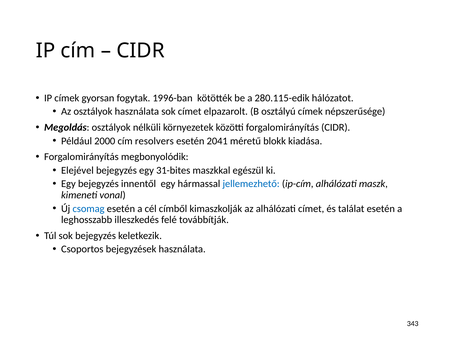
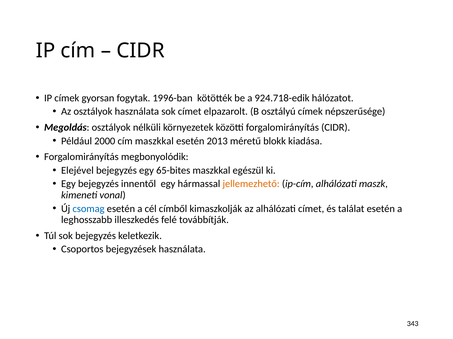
280.115-edik: 280.115-edik -> 924.718-edik
cím resolvers: resolvers -> maszkkal
2041: 2041 -> 2013
31-bites: 31-bites -> 65-bites
jellemezhető colour: blue -> orange
